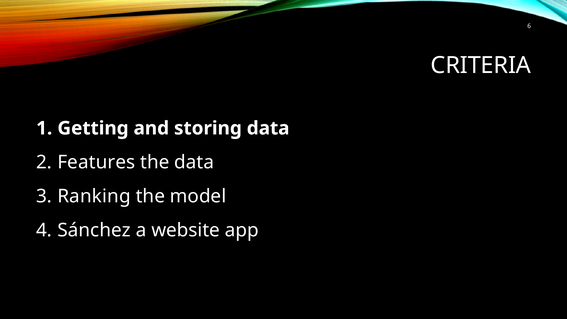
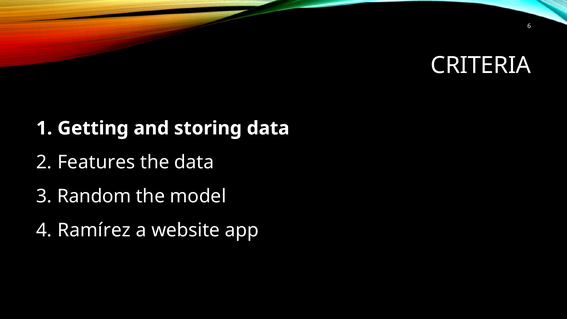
Ranking: Ranking -> Random
Sánchez: Sánchez -> Ramírez
